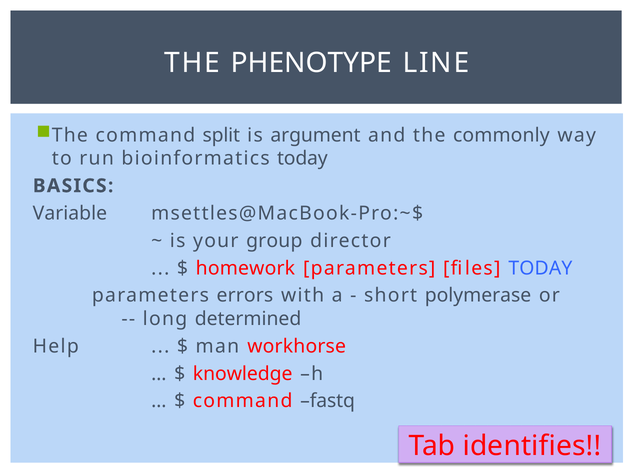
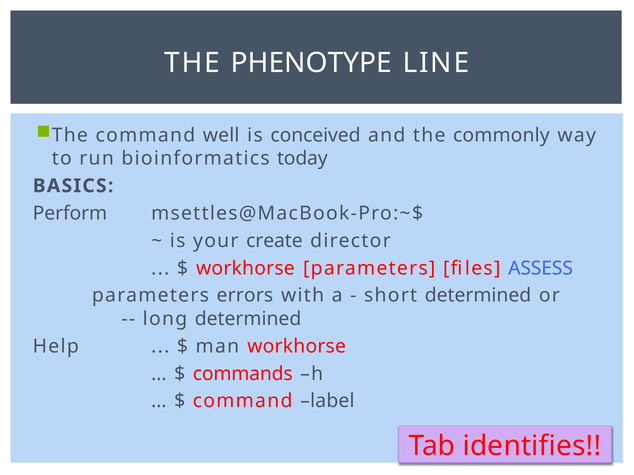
split: split -> well
argument: argument -> conceived
Variable: Variable -> Perform
group: group -> create
homework at (245, 268): homework -> workhorse
files TODAY: TODAY -> ASSESS
short polymerase: polymerase -> determined
knowledge: knowledge -> commands
fastq: fastq -> label
